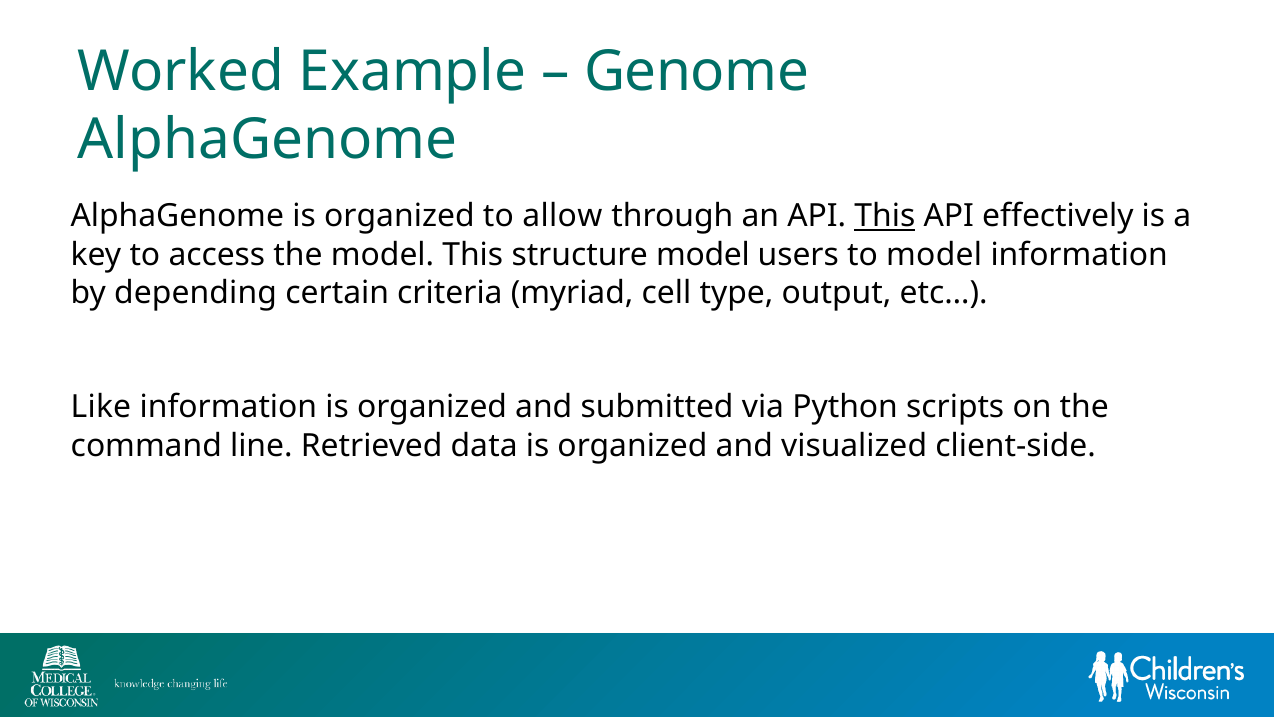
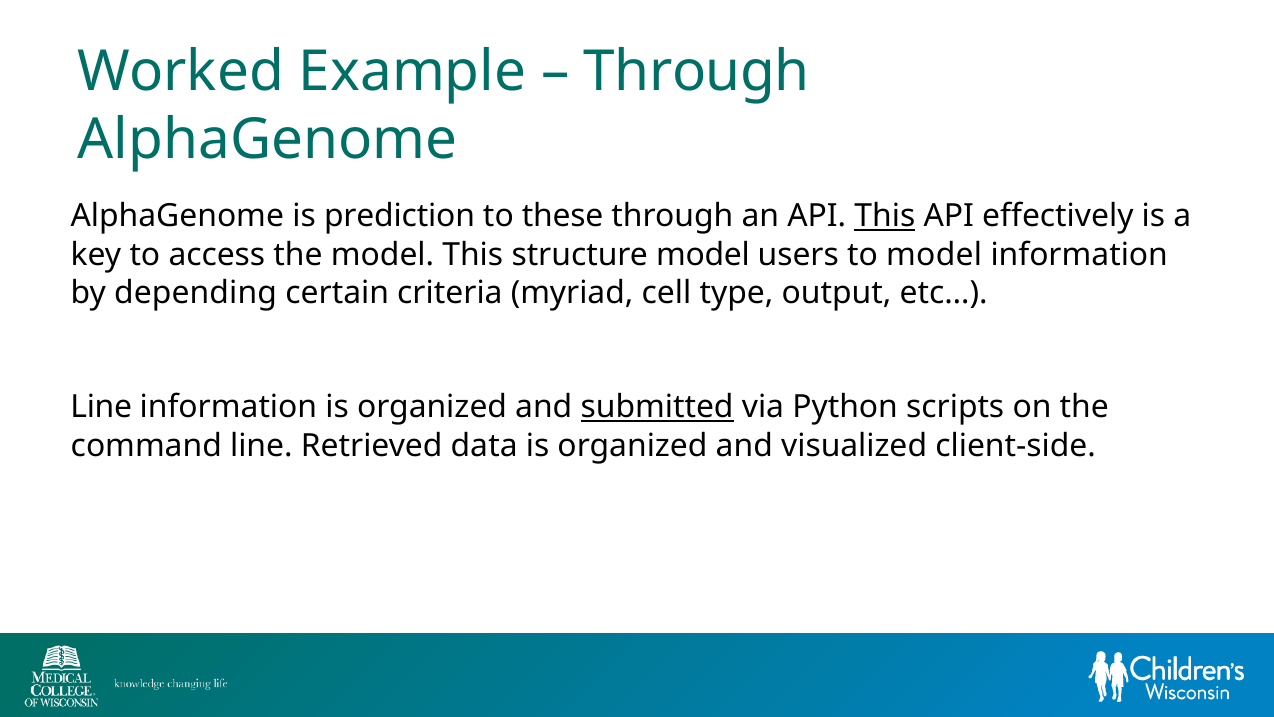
Genome at (697, 71): Genome -> Through
AlphaGenome is organized: organized -> prediction
allow: allow -> these
Like at (101, 407): Like -> Line
submitted underline: none -> present
